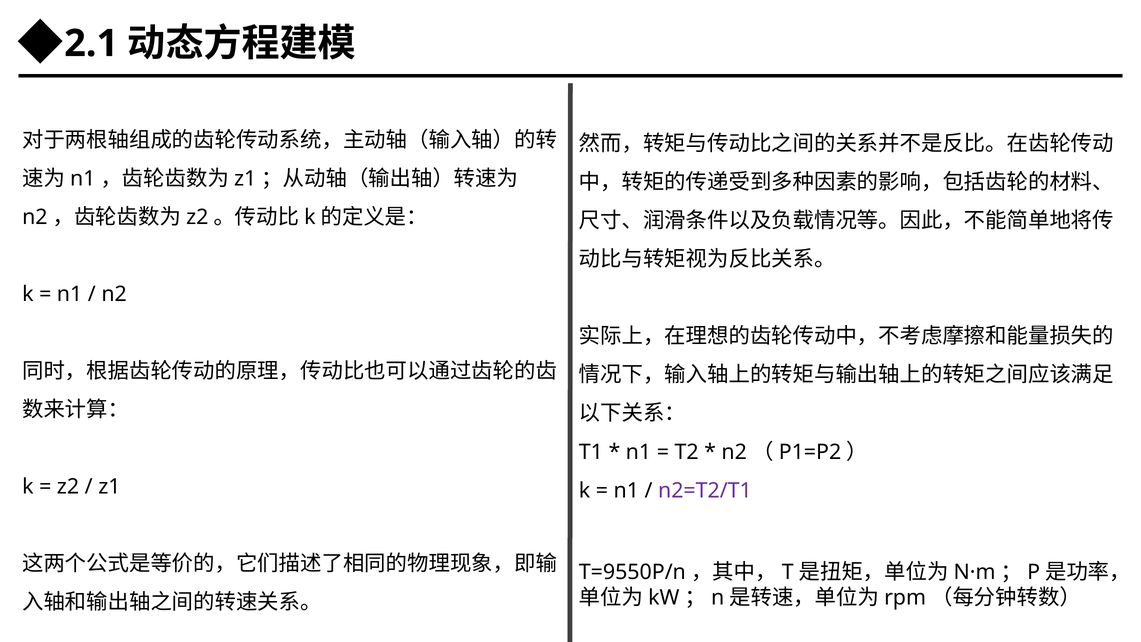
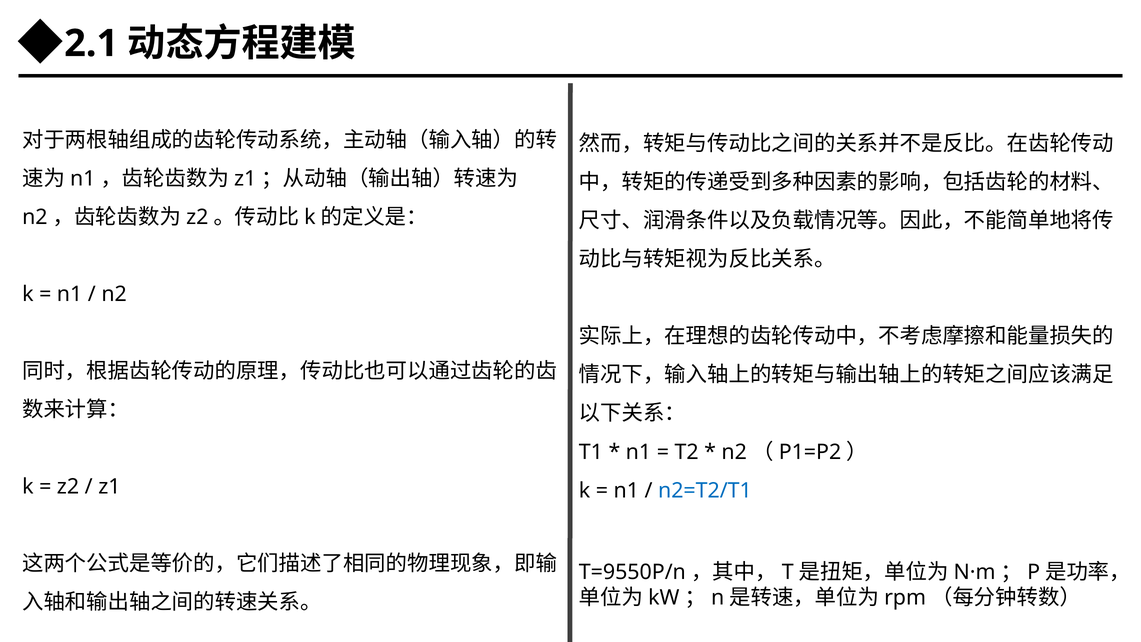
n2=T2/T1 colour: purple -> blue
